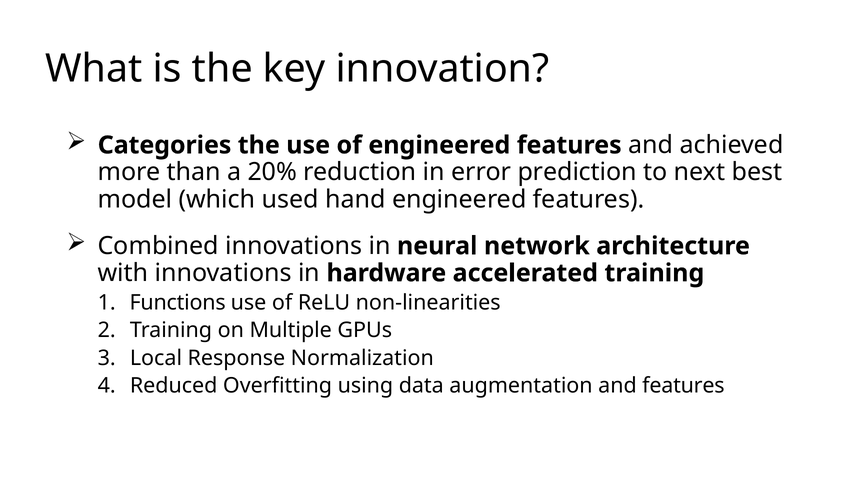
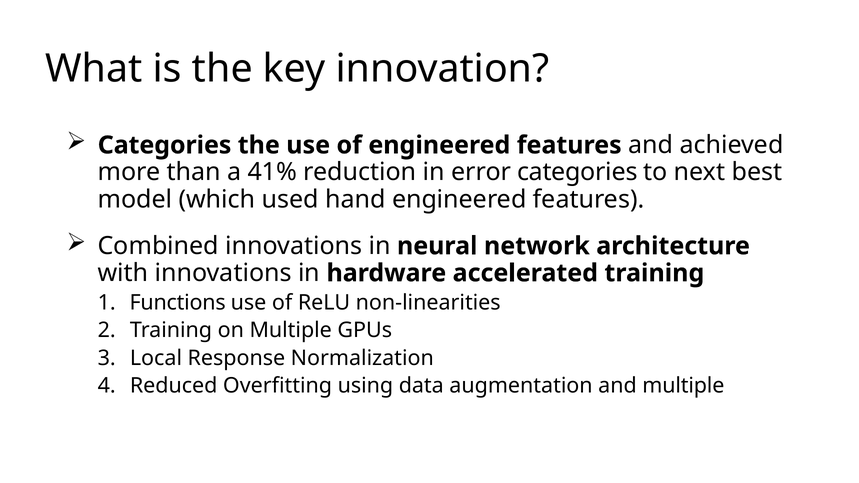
20%: 20% -> 41%
error prediction: prediction -> categories
and features: features -> multiple
